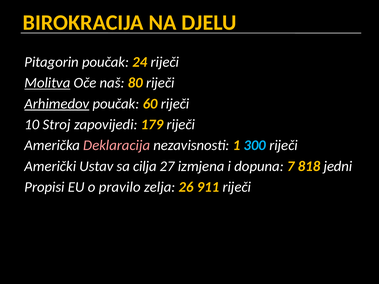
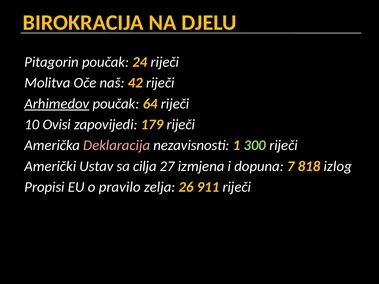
Molitva underline: present -> none
80: 80 -> 42
60: 60 -> 64
Stroj: Stroj -> Ovisi
300 colour: light blue -> light green
jedni: jedni -> izlog
